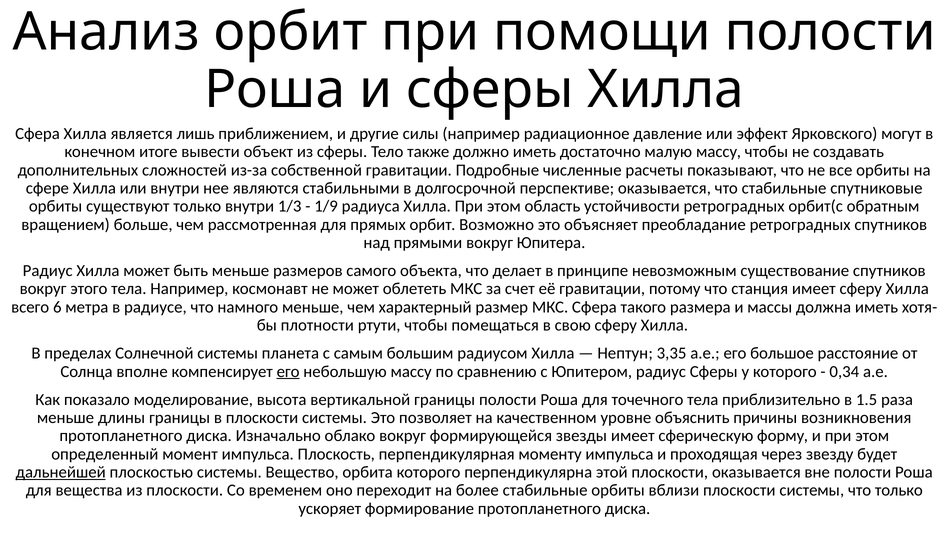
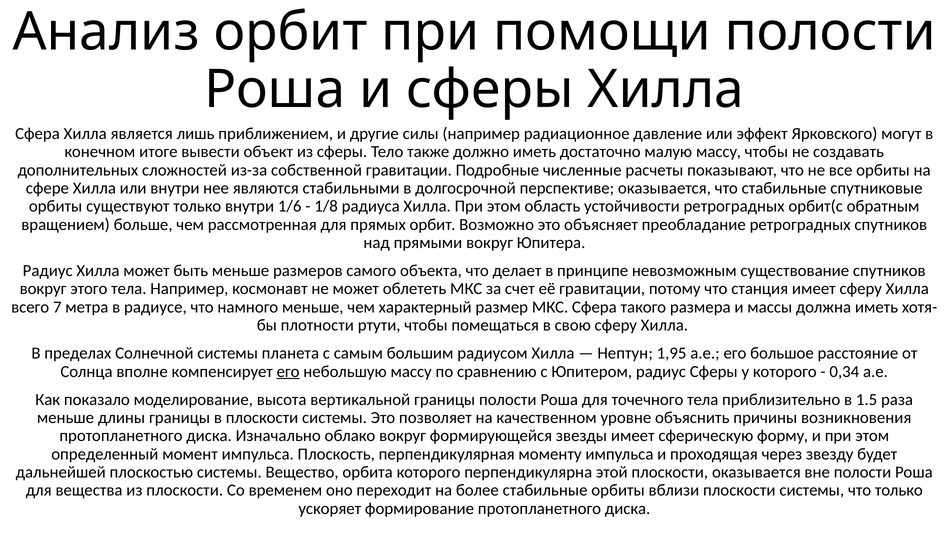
1/3: 1/3 -> 1/6
1/9: 1/9 -> 1/8
6: 6 -> 7
3,35: 3,35 -> 1,95
дальнейшей underline: present -> none
